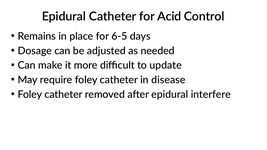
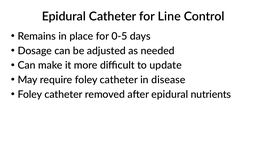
Acid: Acid -> Line
6-5: 6-5 -> 0-5
interfere: interfere -> nutrients
